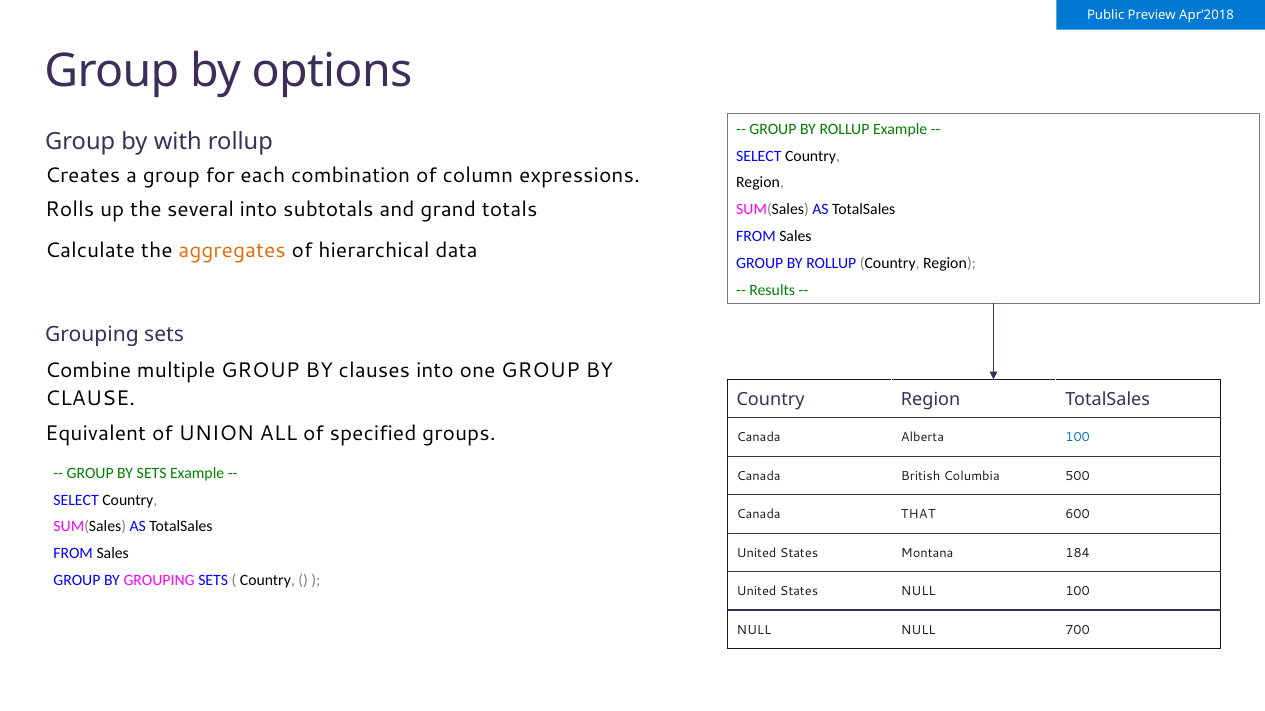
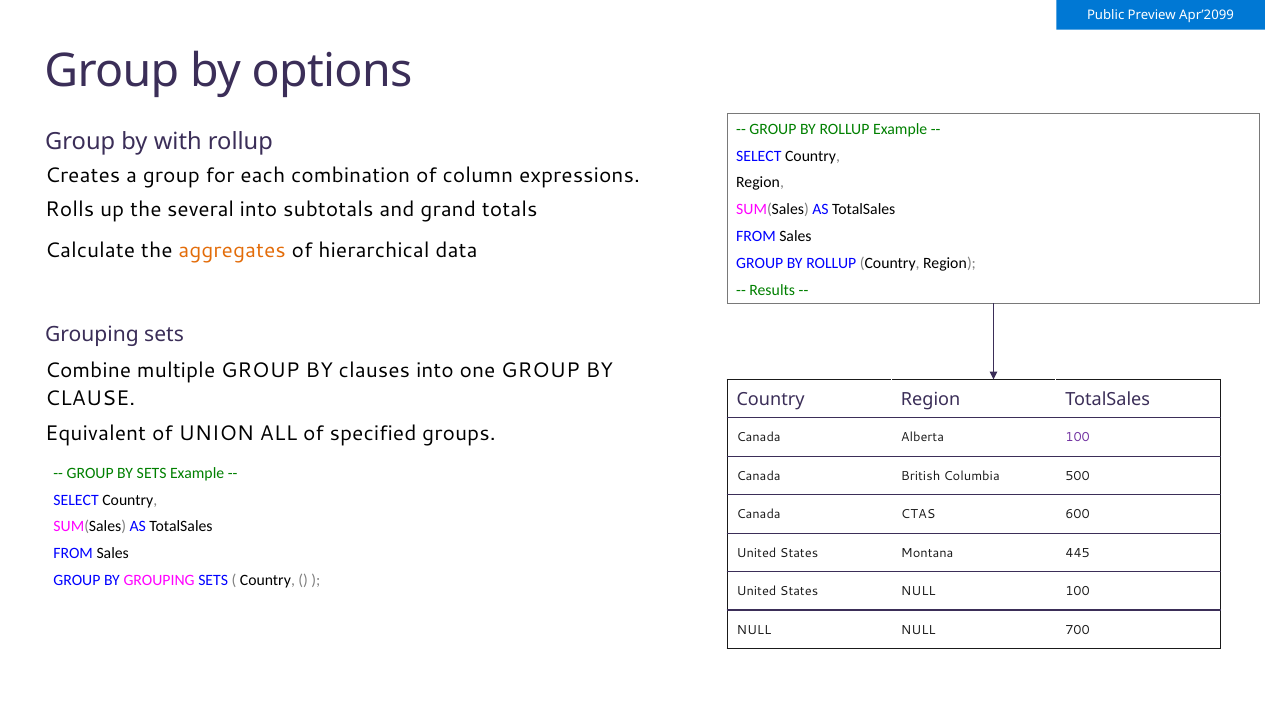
Apr’2018: Apr’2018 -> Apr’2099
100 at (1078, 438) colour: blue -> purple
THAT: THAT -> CTAS
184: 184 -> 445
